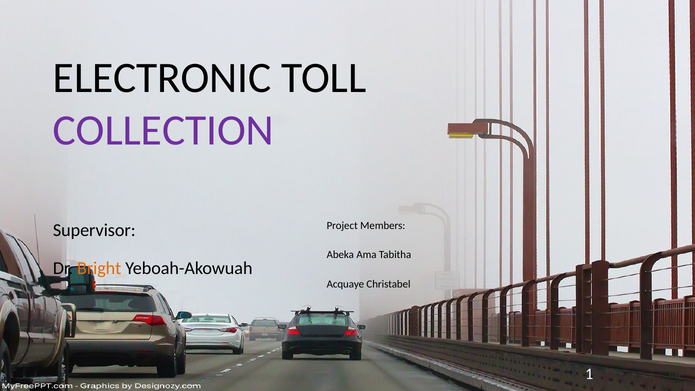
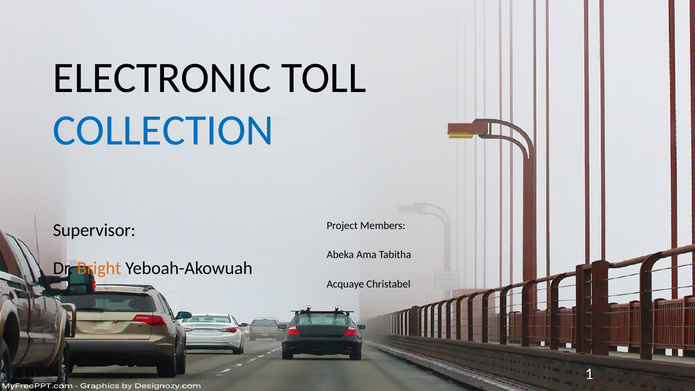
COLLECTION colour: purple -> blue
